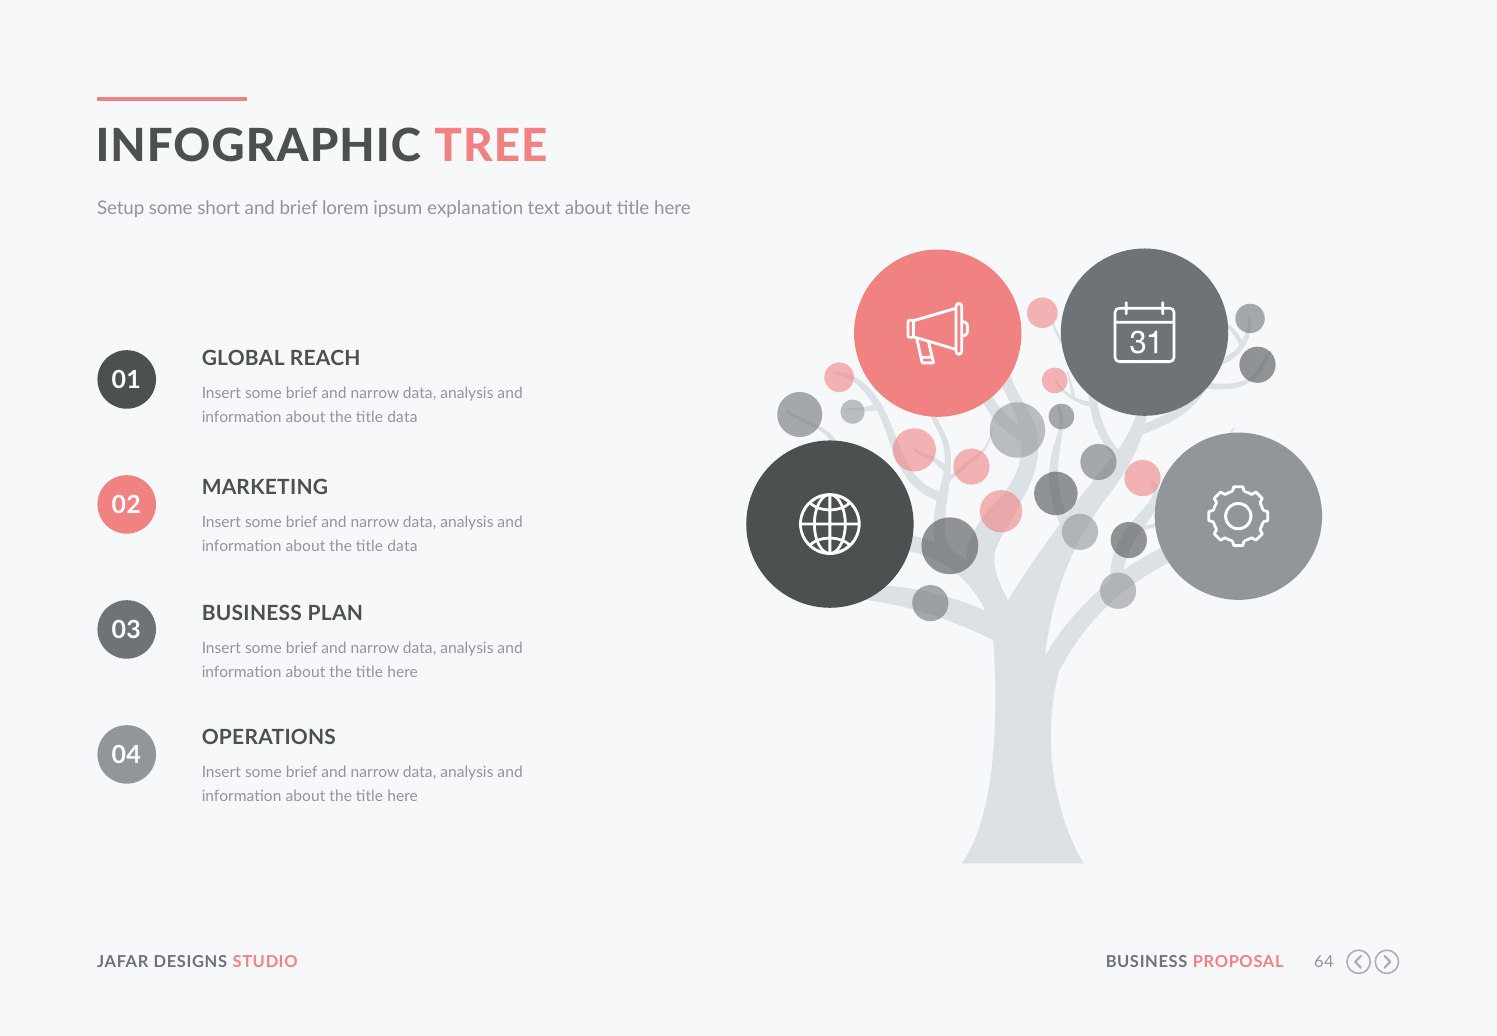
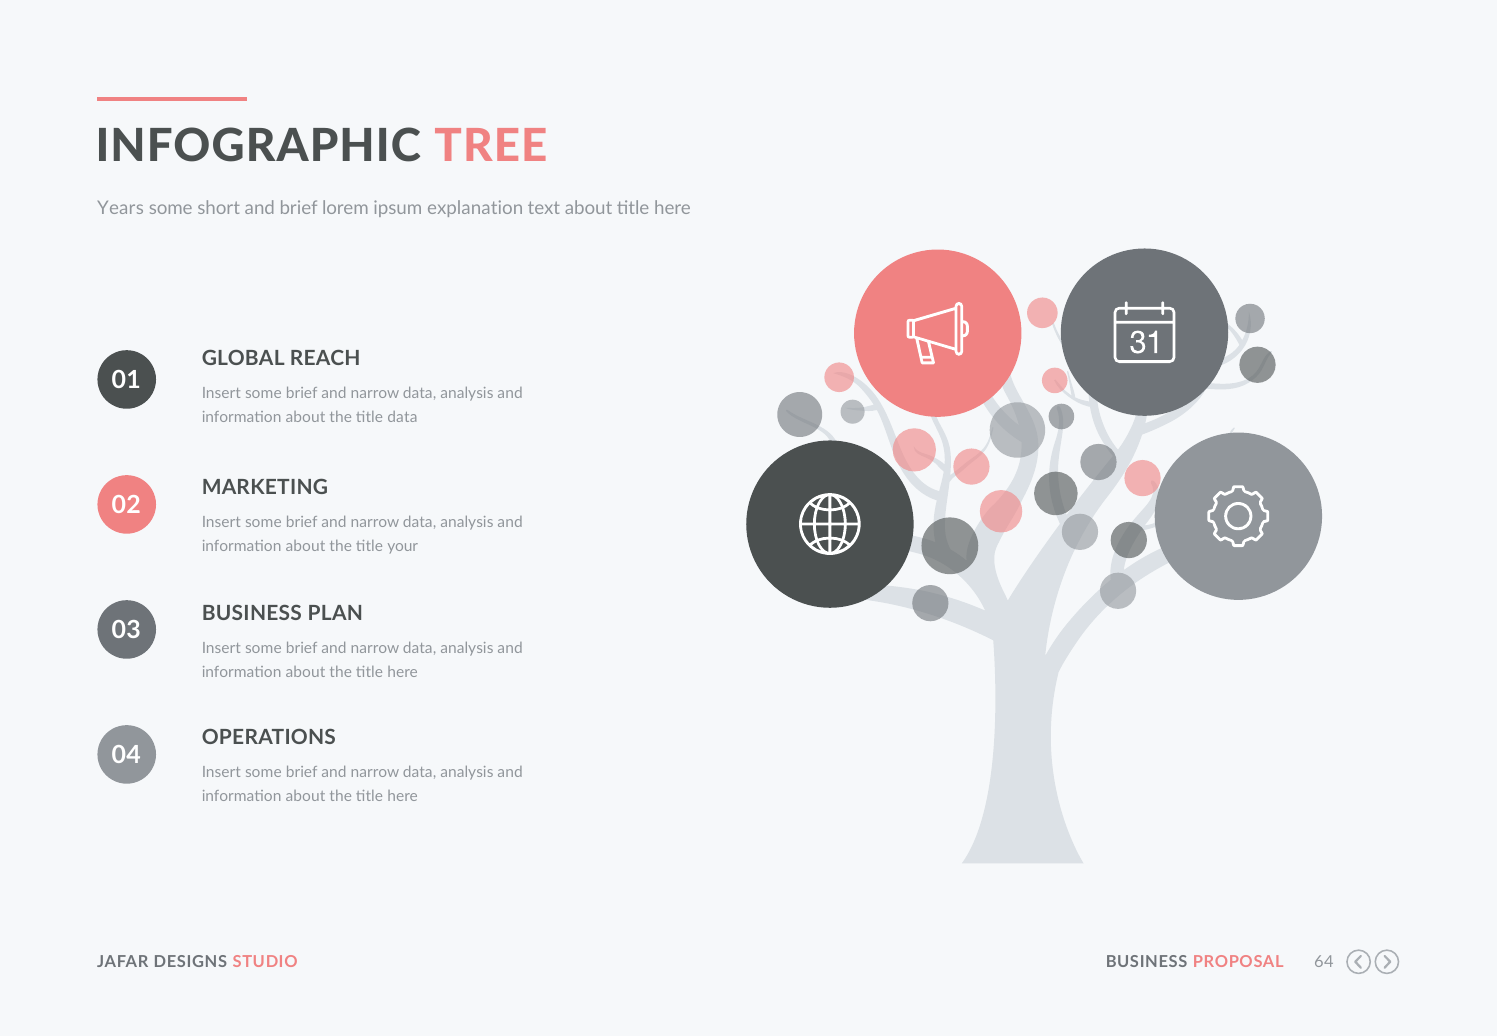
Setup: Setup -> Years
data at (402, 547): data -> your
